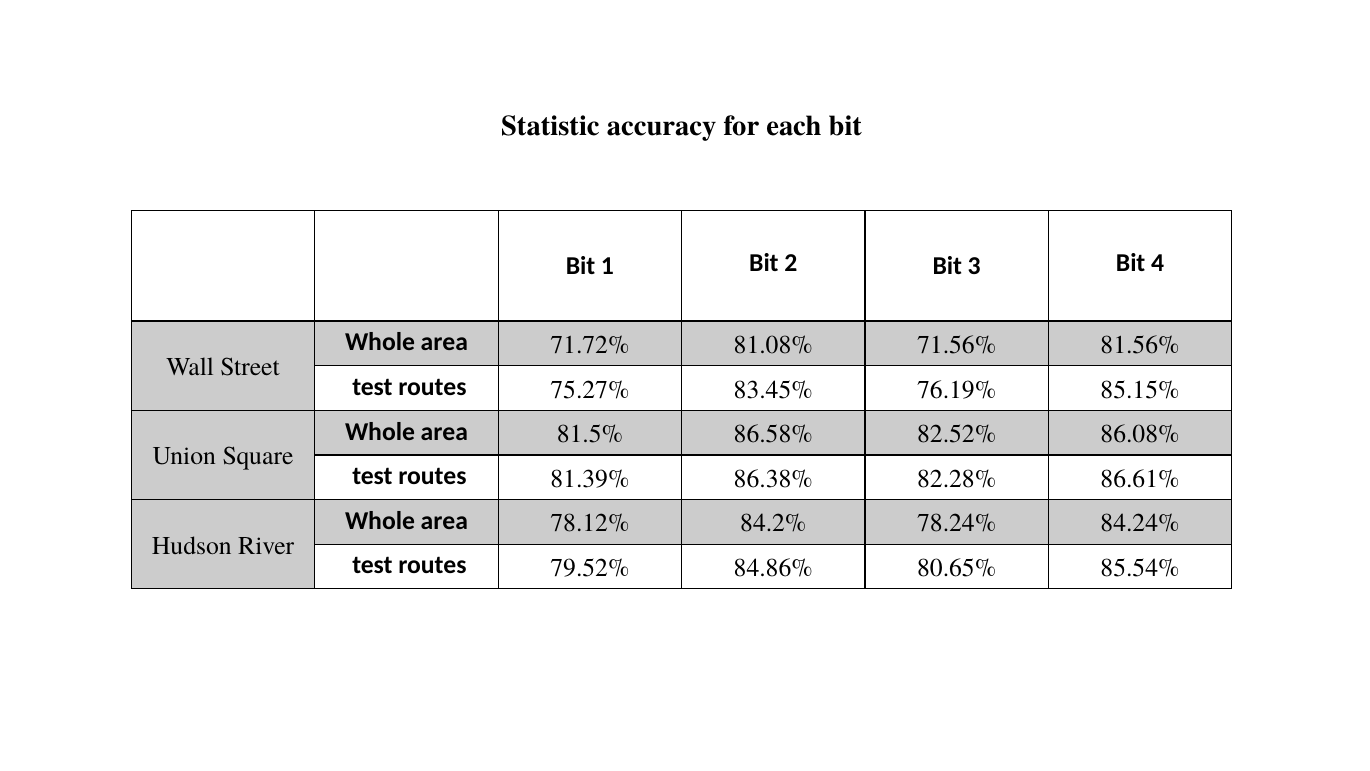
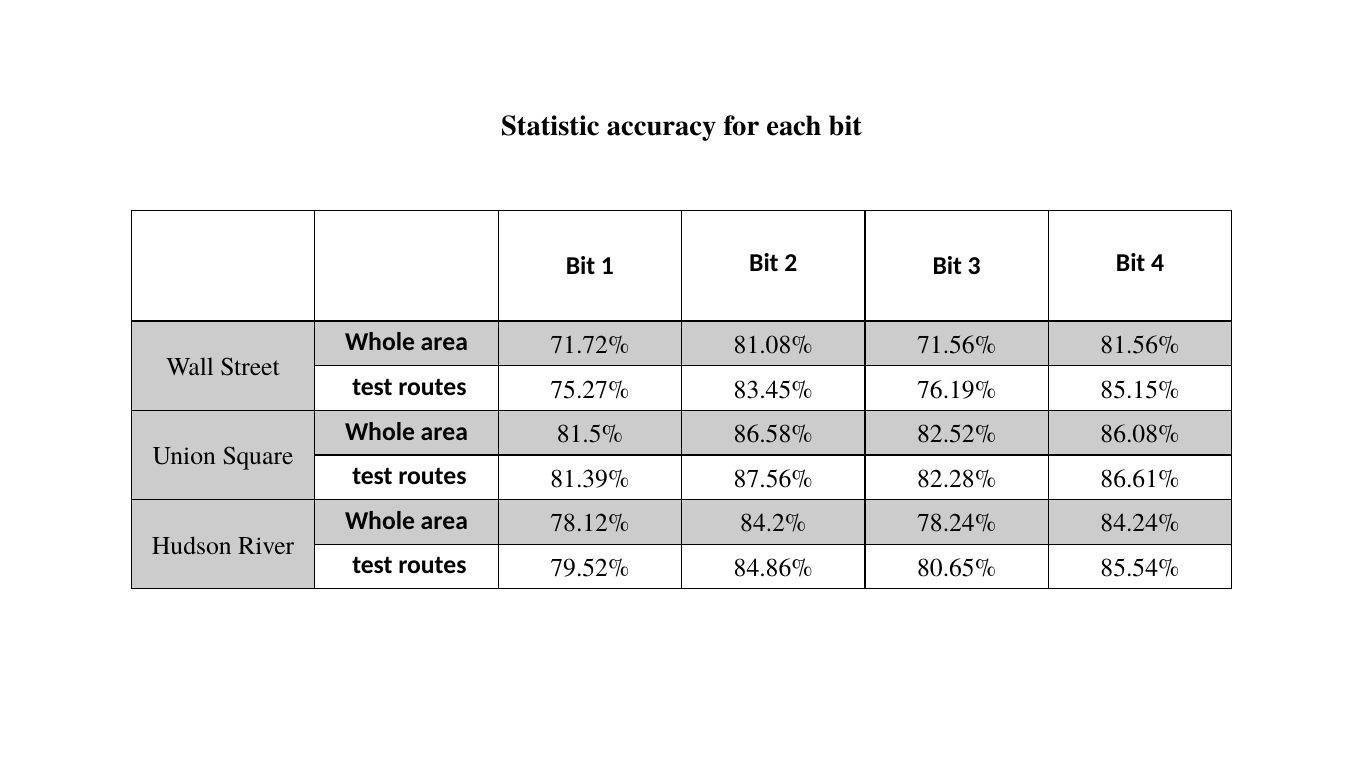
86.38%: 86.38% -> 87.56%
